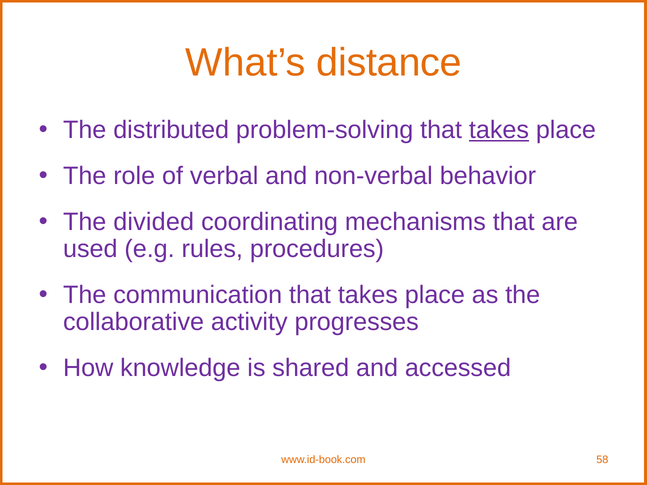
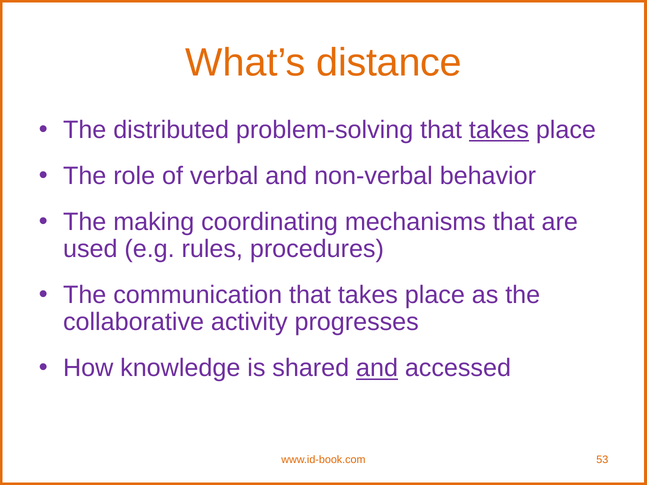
divided: divided -> making
and at (377, 368) underline: none -> present
58: 58 -> 53
